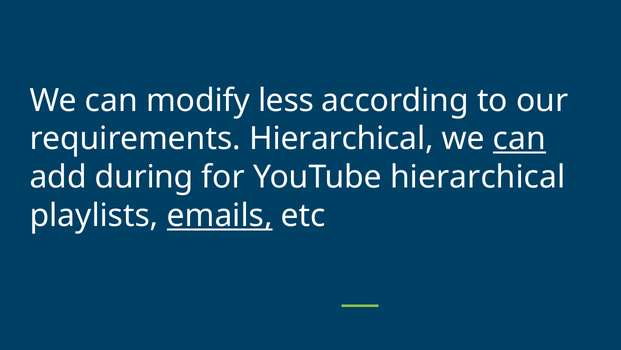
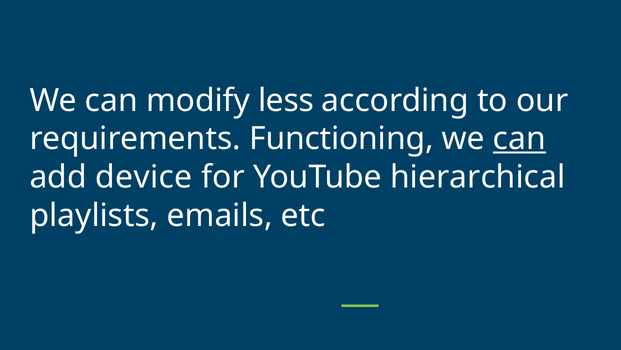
requirements Hierarchical: Hierarchical -> Functioning
during: during -> device
emails underline: present -> none
